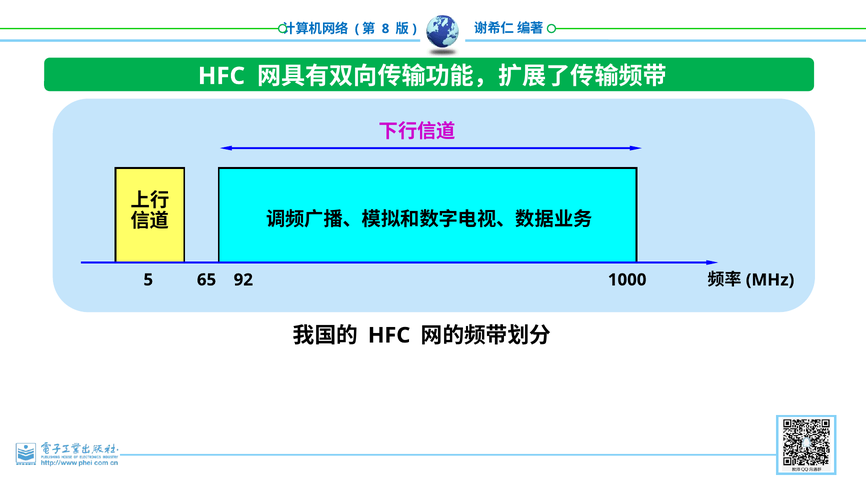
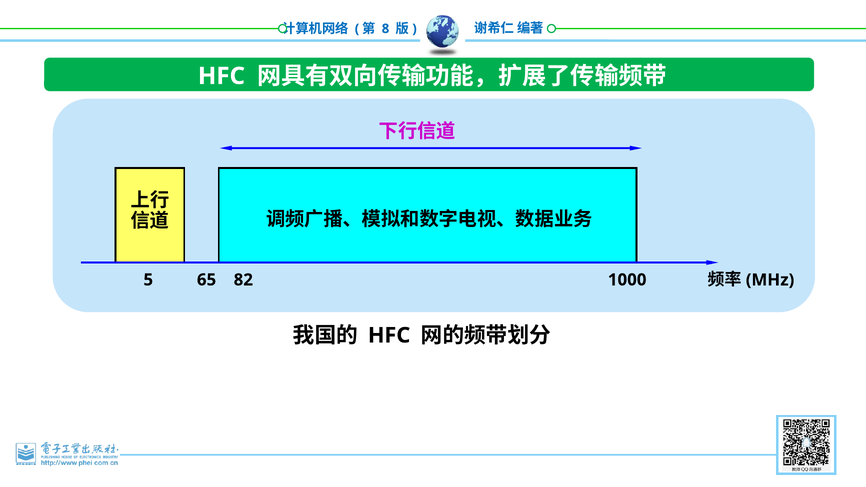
92: 92 -> 82
